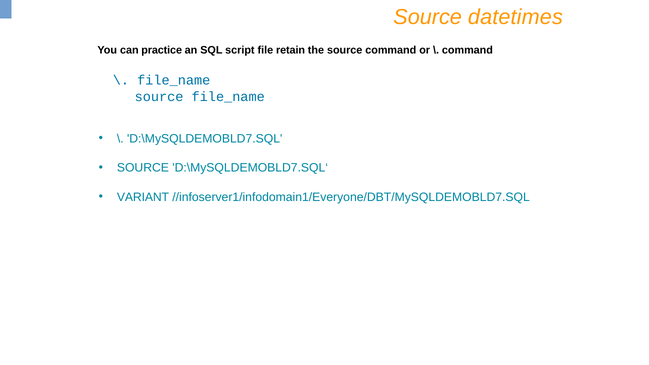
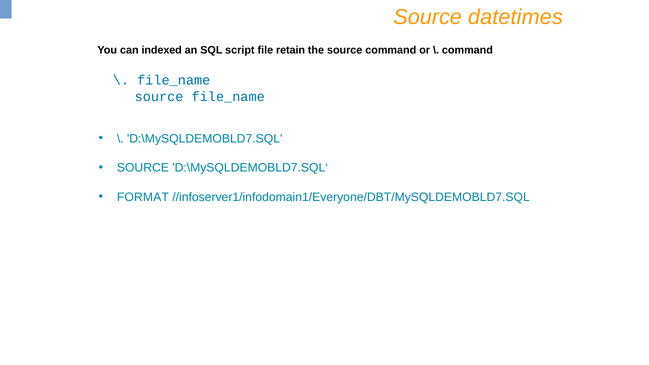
practice: practice -> indexed
VARIANT: VARIANT -> FORMAT
